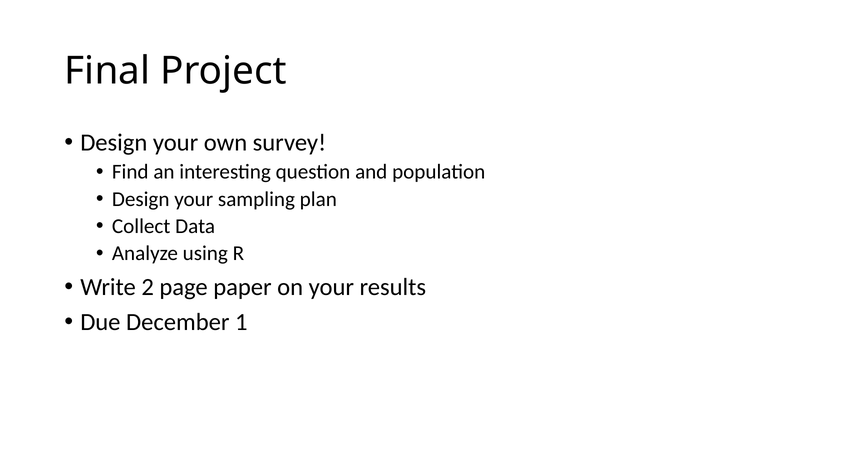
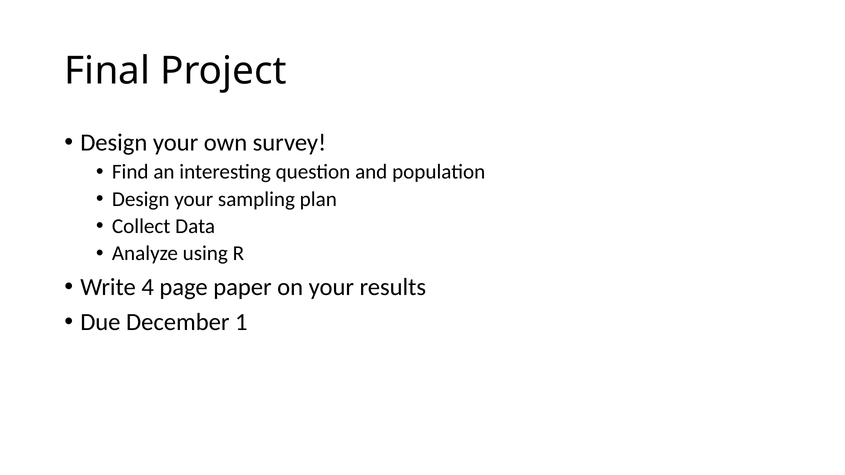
2: 2 -> 4
